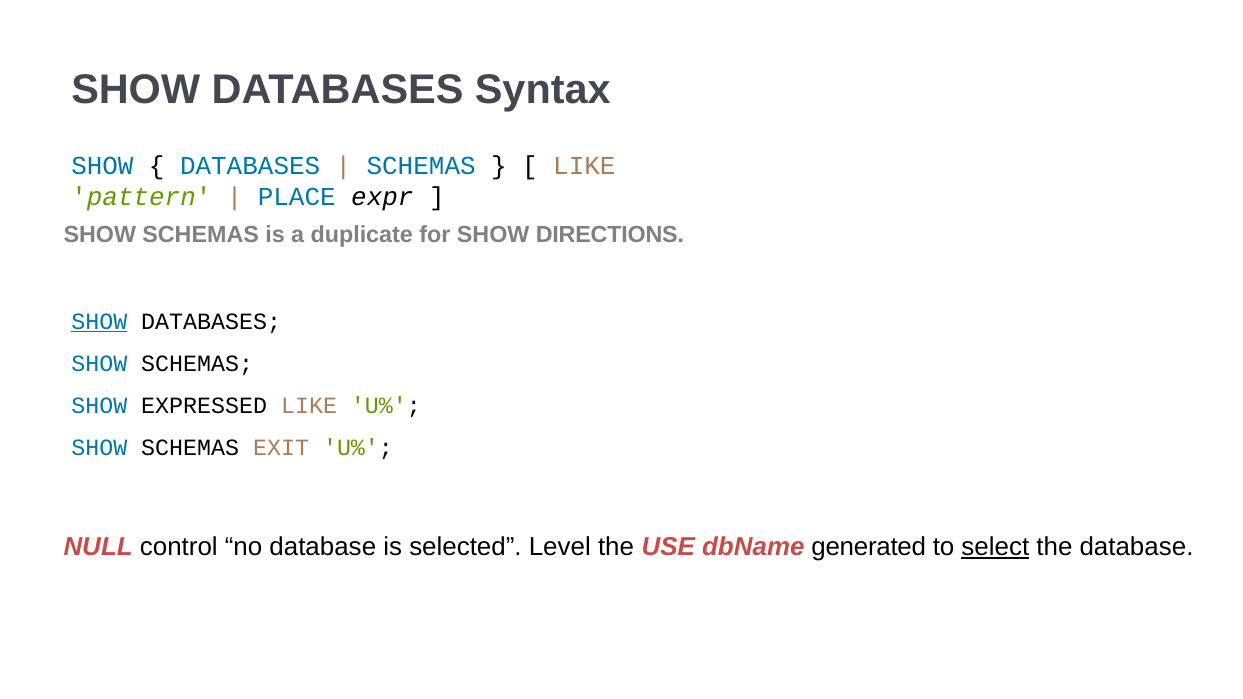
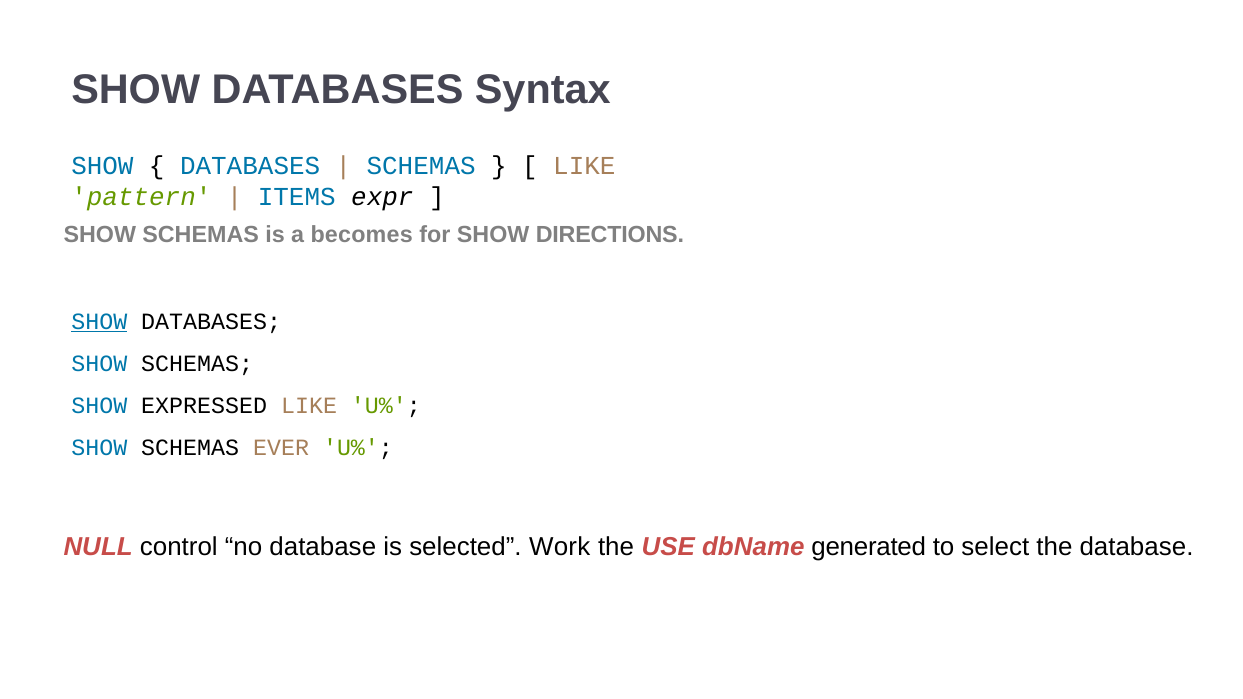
PLACE: PLACE -> ITEMS
duplicate: duplicate -> becomes
EXIT: EXIT -> EVER
Level: Level -> Work
select underline: present -> none
